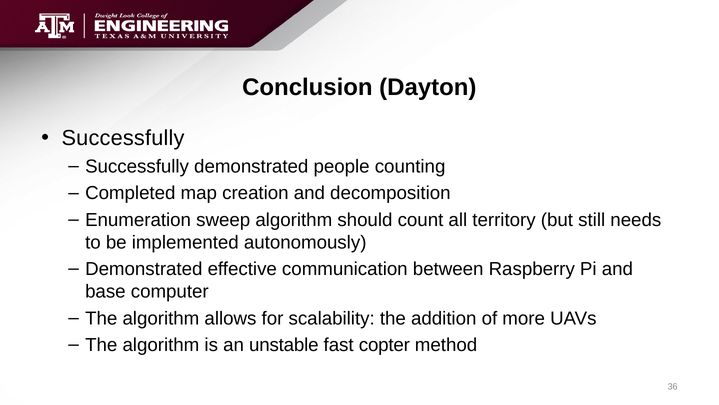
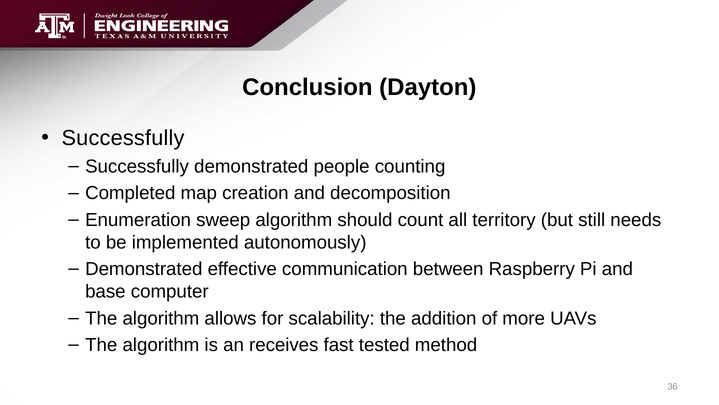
unstable: unstable -> receives
copter: copter -> tested
